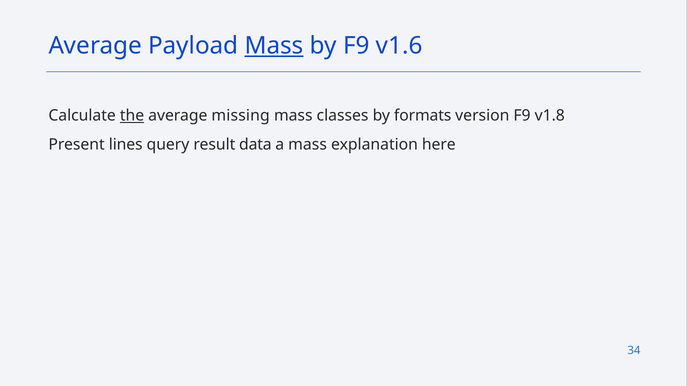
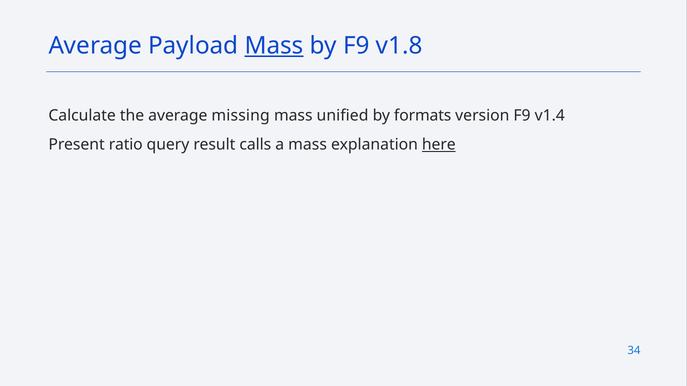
v1.6: v1.6 -> v1.8
the underline: present -> none
classes: classes -> unified
v1.8: v1.8 -> v1.4
lines: lines -> ratio
data: data -> calls
here underline: none -> present
